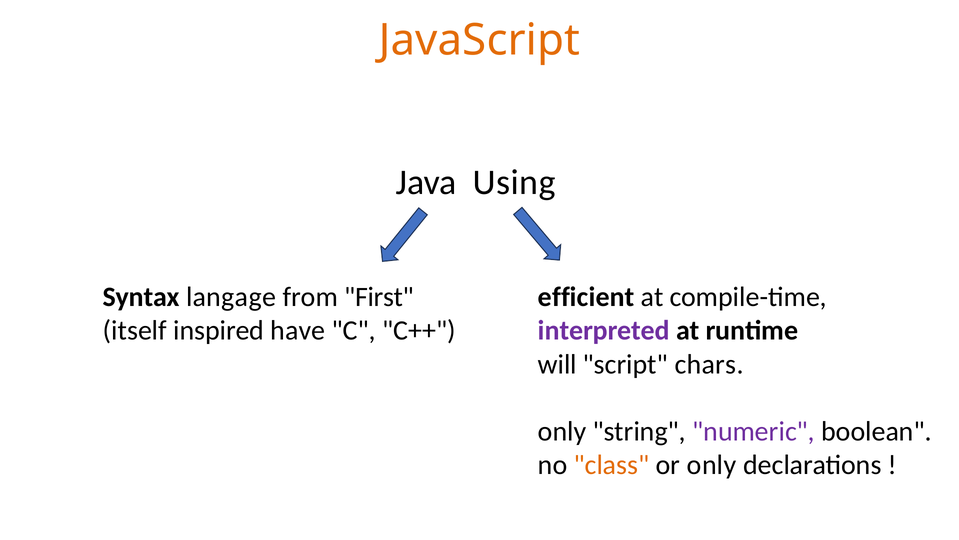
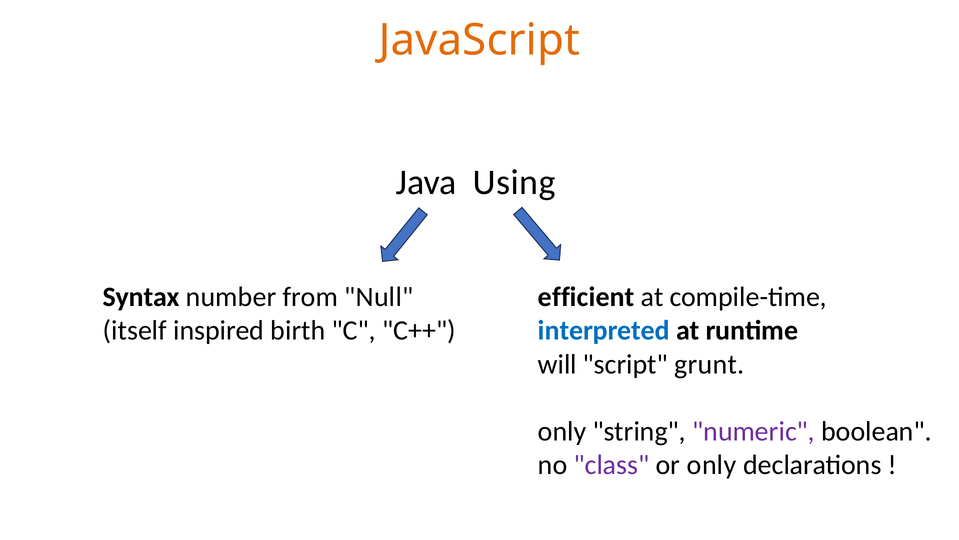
langage: langage -> number
First: First -> Null
have: have -> birth
interpreted colour: purple -> blue
chars: chars -> grunt
class colour: orange -> purple
